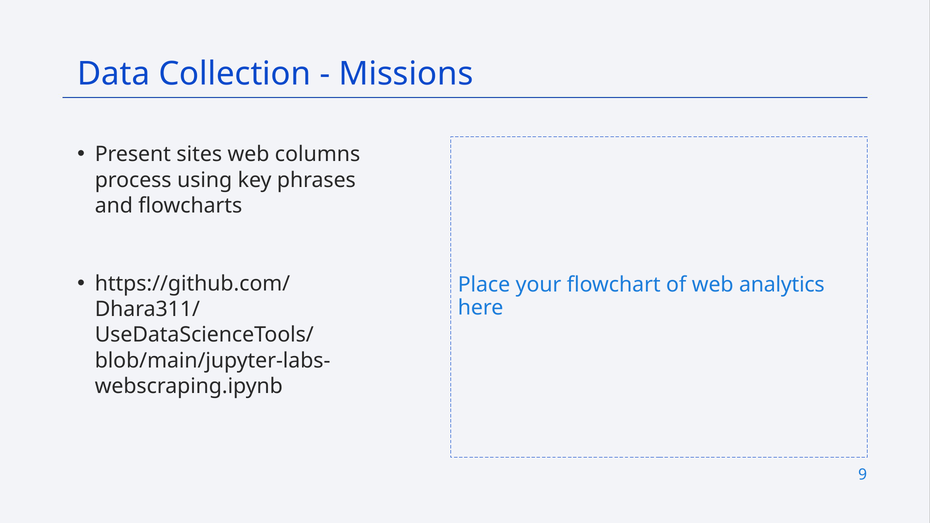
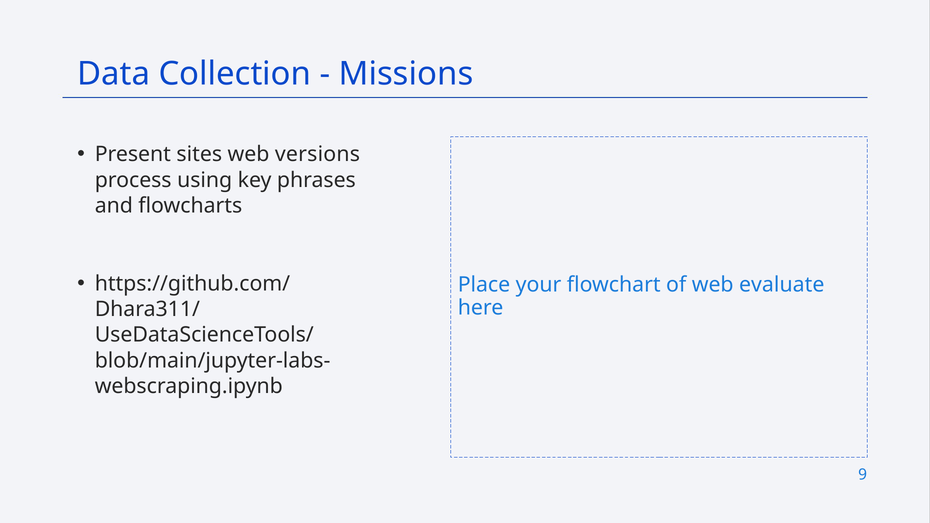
columns: columns -> versions
analytics: analytics -> evaluate
